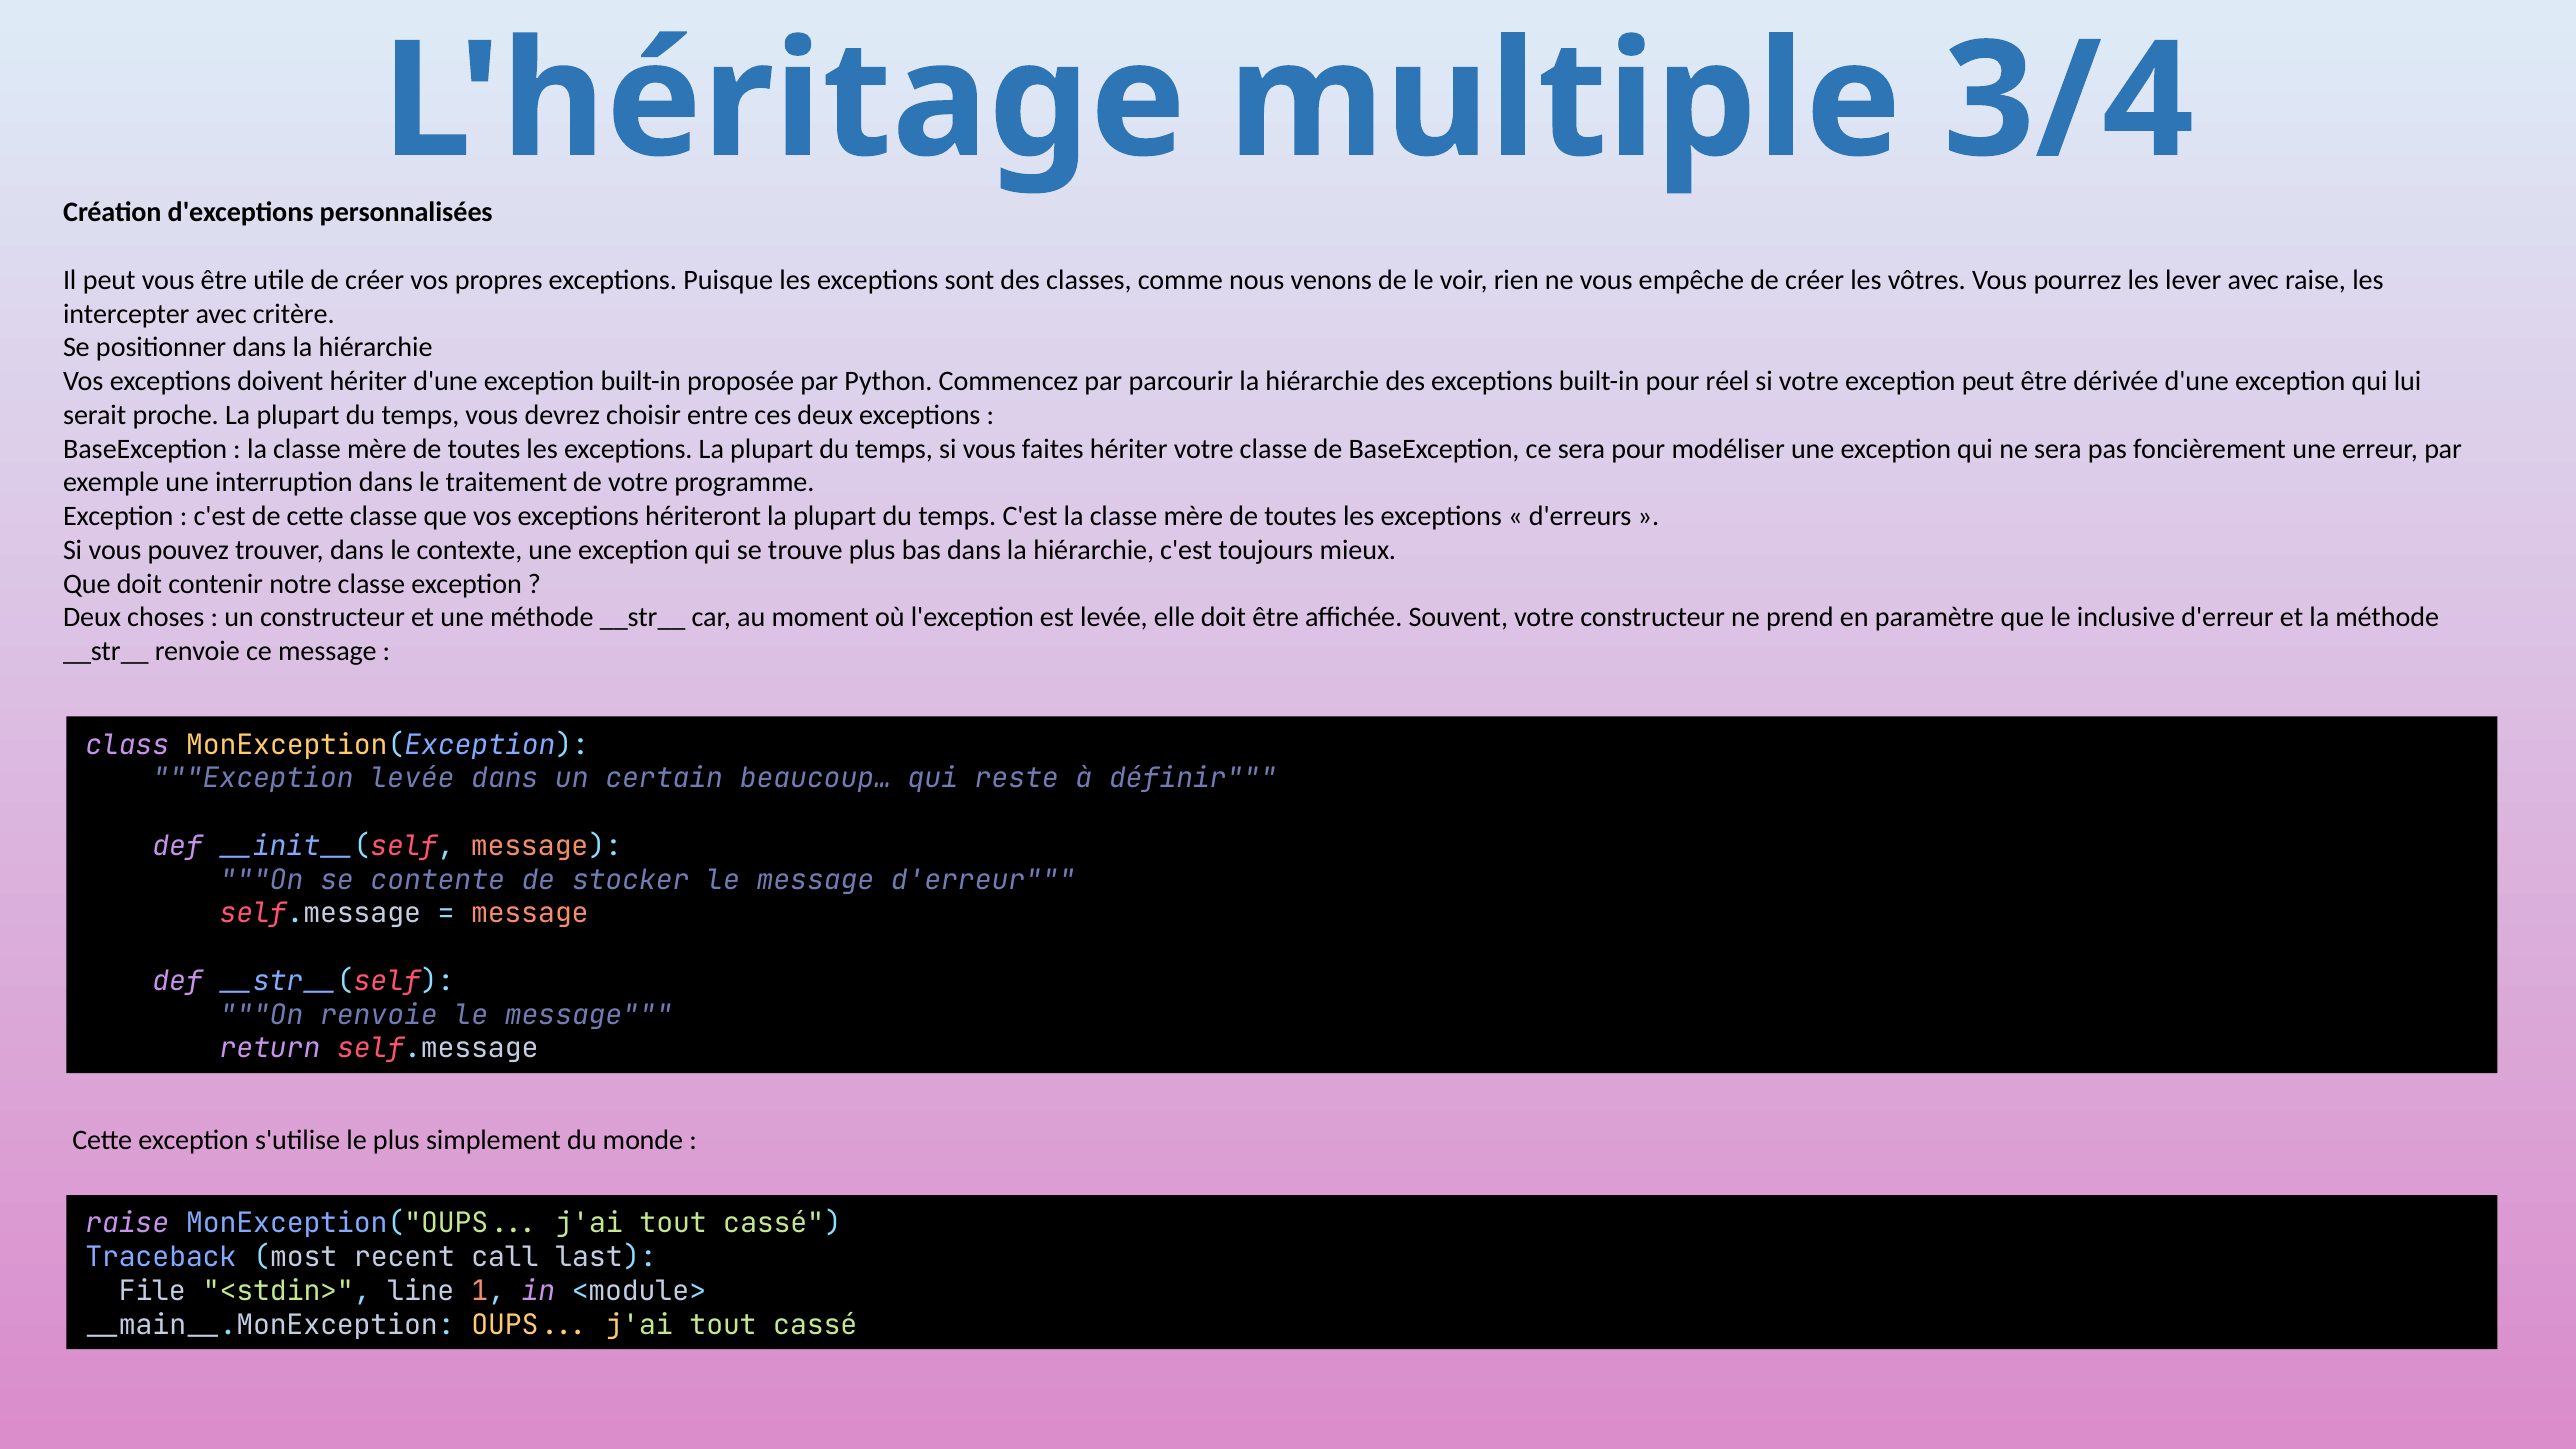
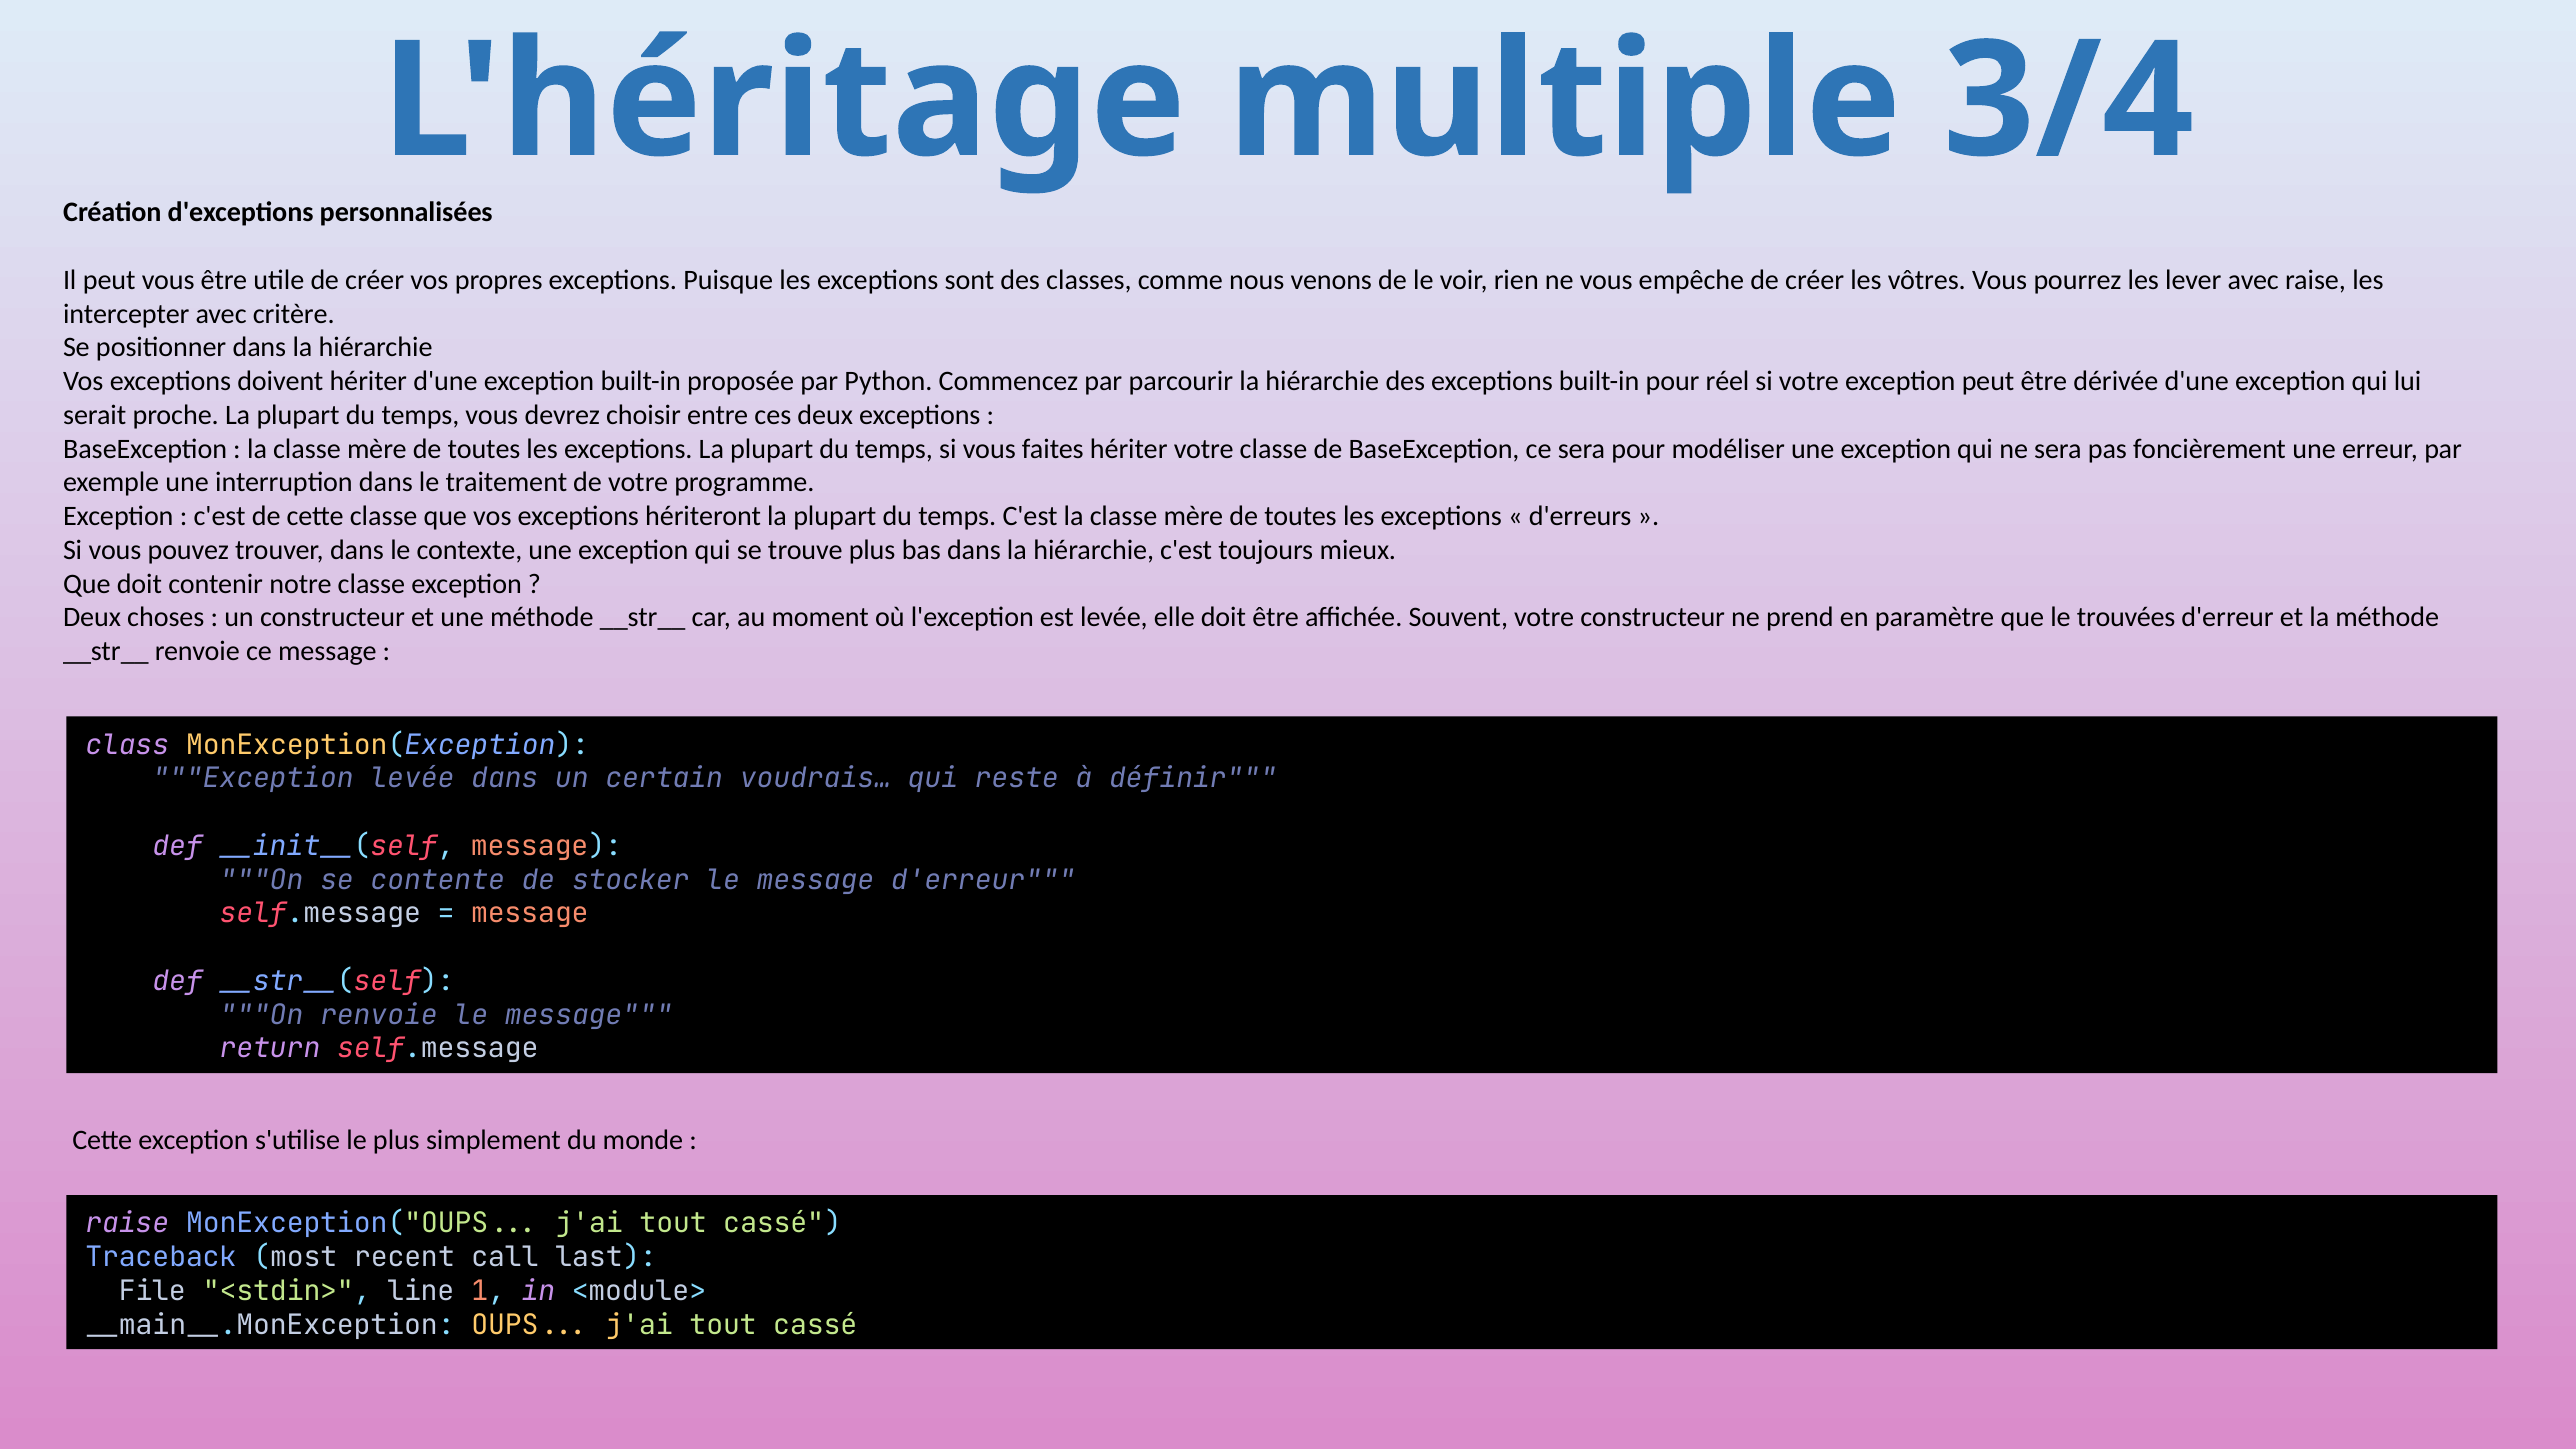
inclusive: inclusive -> trouvées
beaucoup…: beaucoup… -> voudrais…
